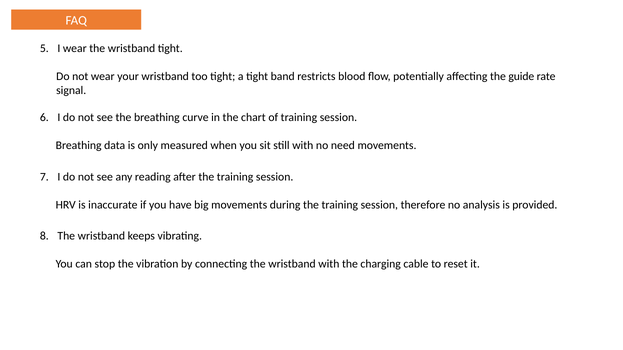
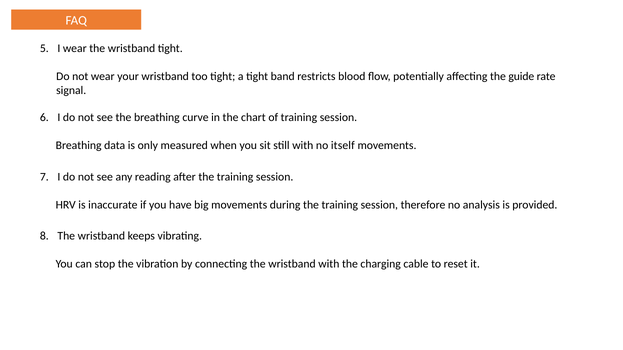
need: need -> itself
